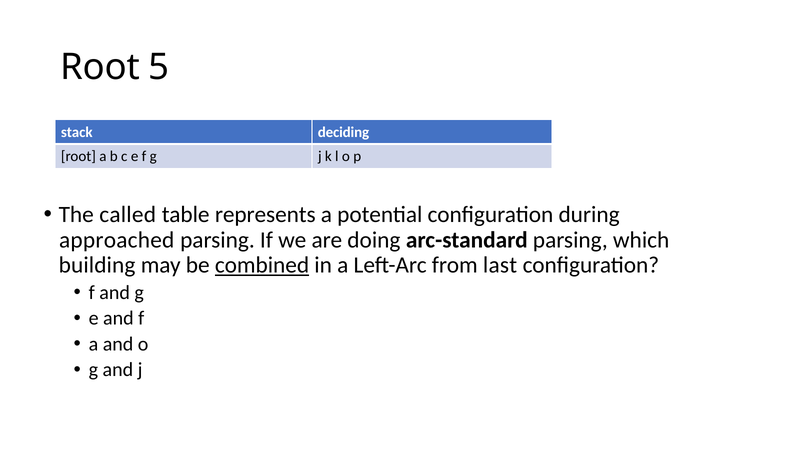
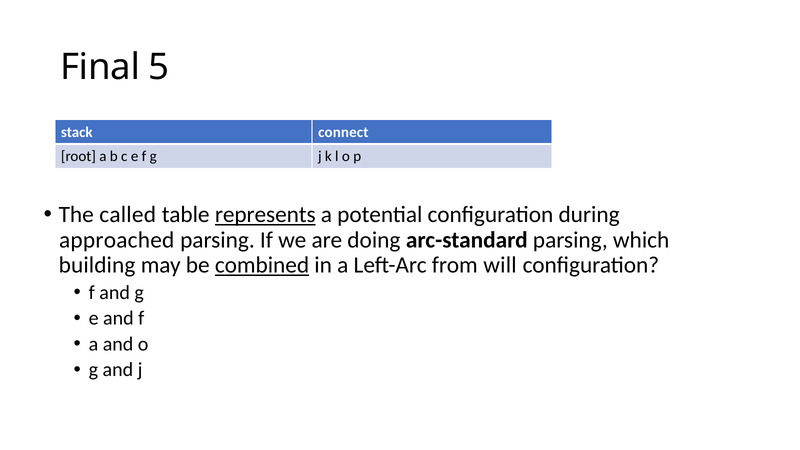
Root at (100, 67): Root -> Final
deciding: deciding -> connect
represents underline: none -> present
last: last -> will
